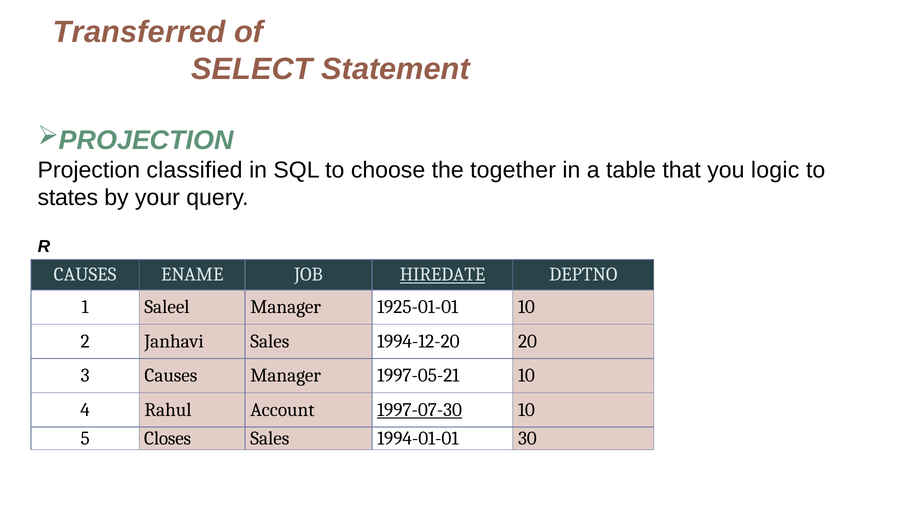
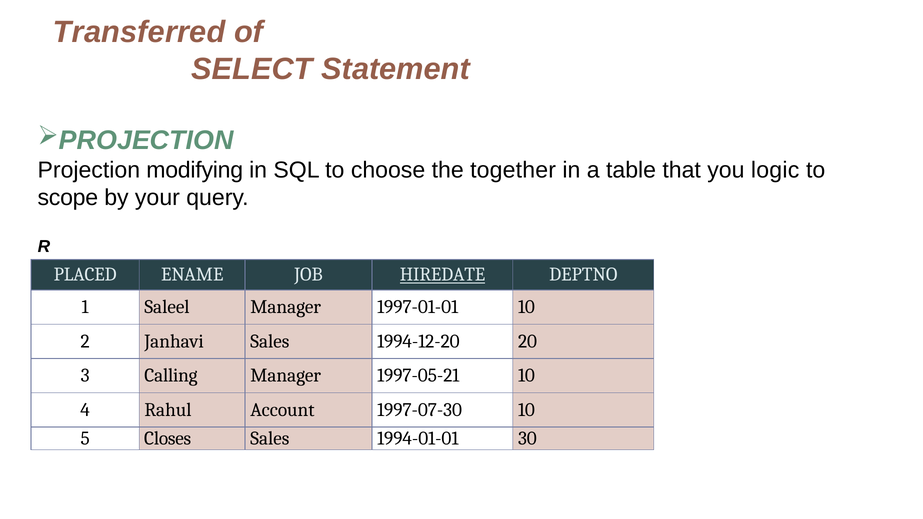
classified: classified -> modifying
states: states -> scope
CAUSES at (85, 275): CAUSES -> PLACED
1925-01-01: 1925-01-01 -> 1997-01-01
3 Causes: Causes -> Calling
1997-07-30 underline: present -> none
